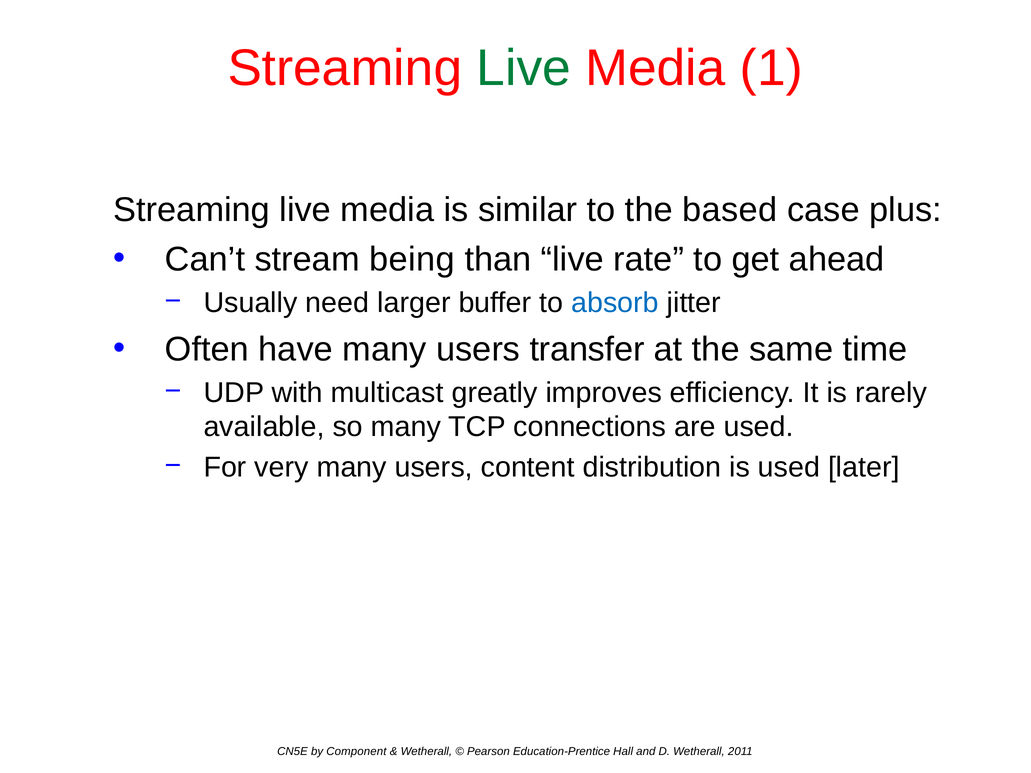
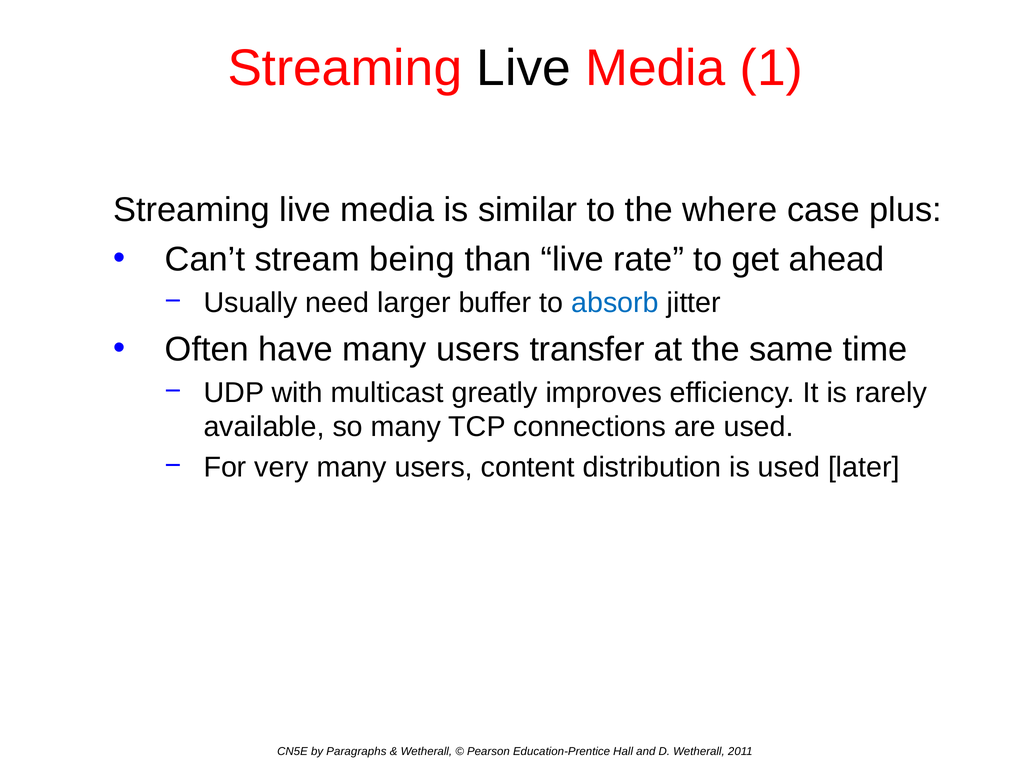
Live at (524, 68) colour: green -> black
based: based -> where
Component: Component -> Paragraphs
